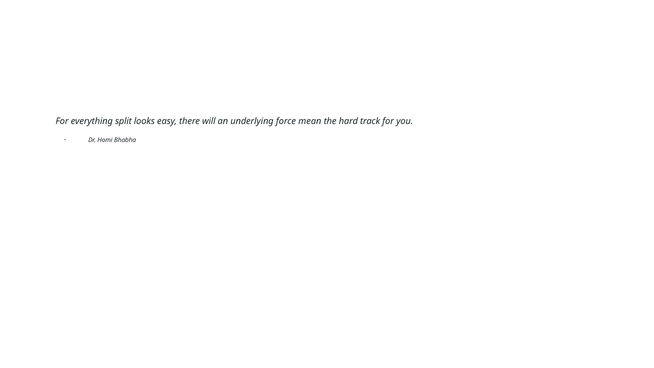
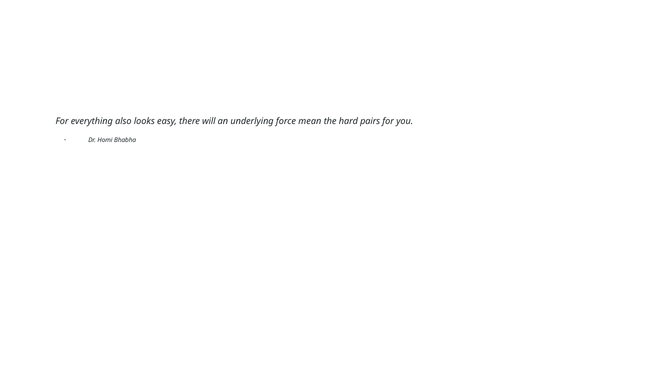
split: split -> also
track: track -> pairs
